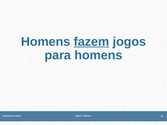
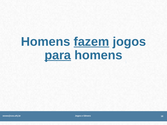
para underline: none -> present
